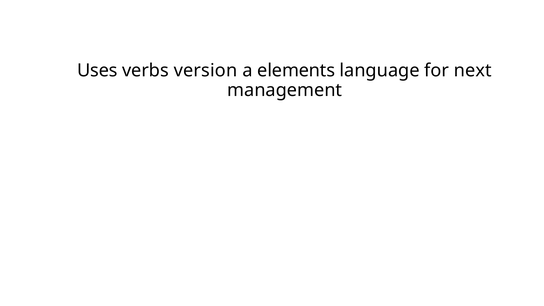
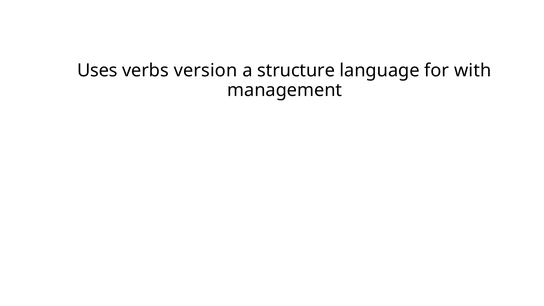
elements: elements -> structure
next: next -> with
